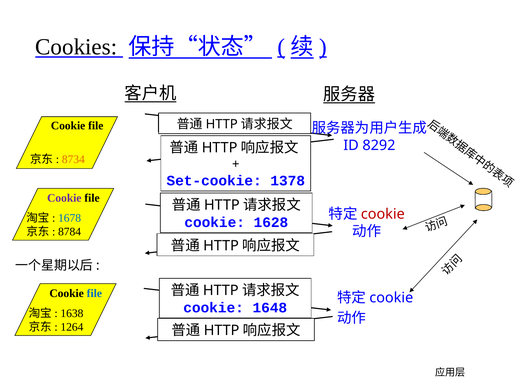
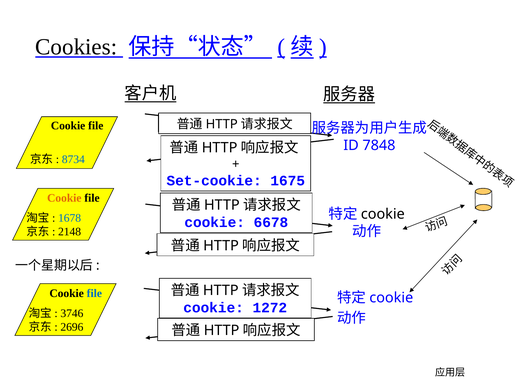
8292: 8292 -> 7848
8734 colour: orange -> blue
1378: 1378 -> 1675
Cookie at (64, 198) colour: purple -> orange
cookie at (383, 214) colour: red -> black
1628: 1628 -> 6678
8784: 8784 -> 2148
1648: 1648 -> 1272
1638: 1638 -> 3746
1264: 1264 -> 2696
